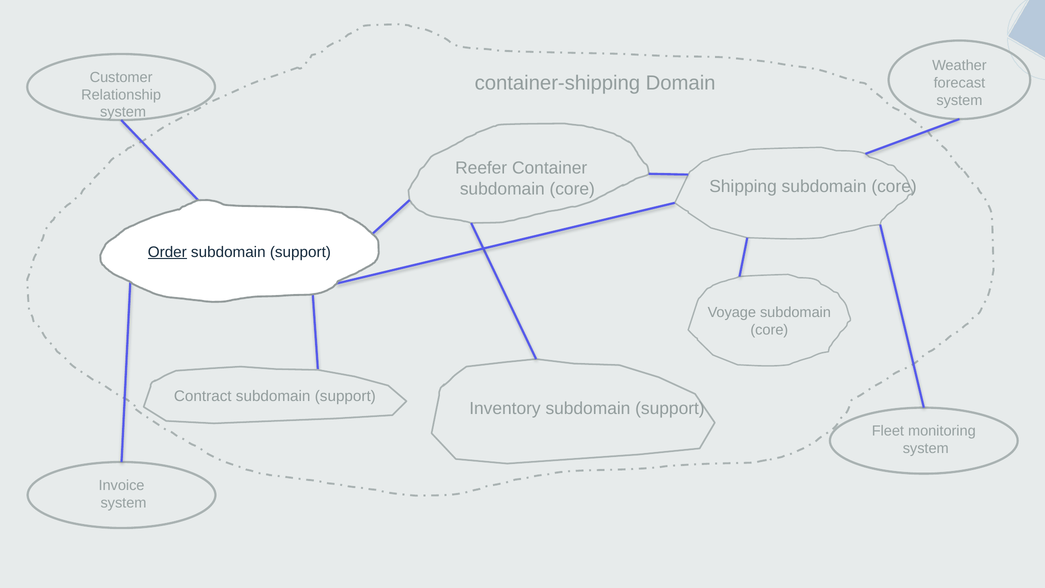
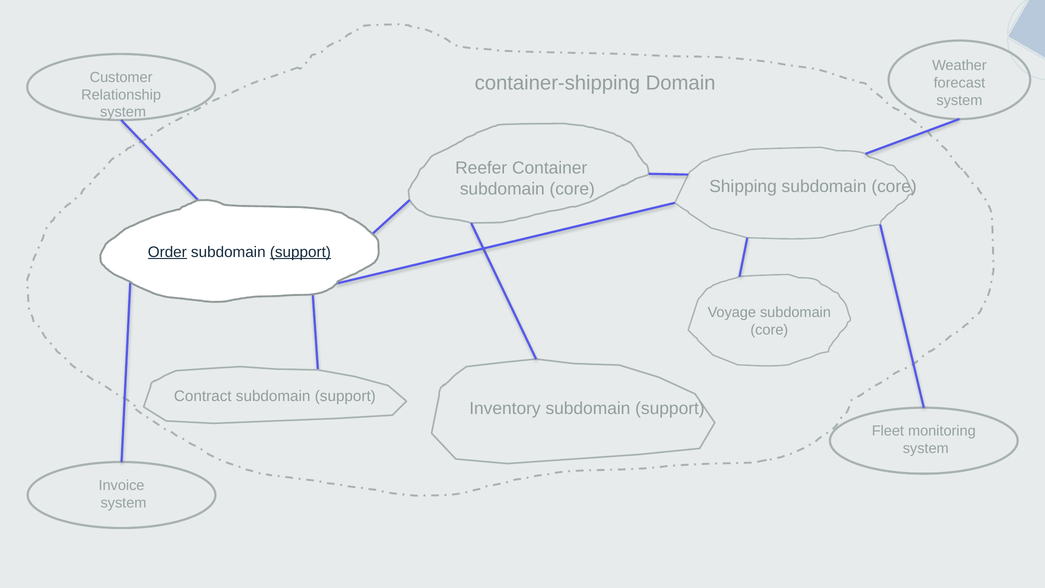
support at (300, 252) underline: none -> present
